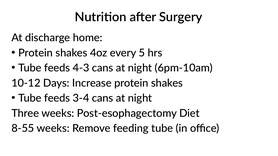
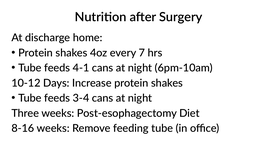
5: 5 -> 7
4-3: 4-3 -> 4-1
8-55: 8-55 -> 8-16
